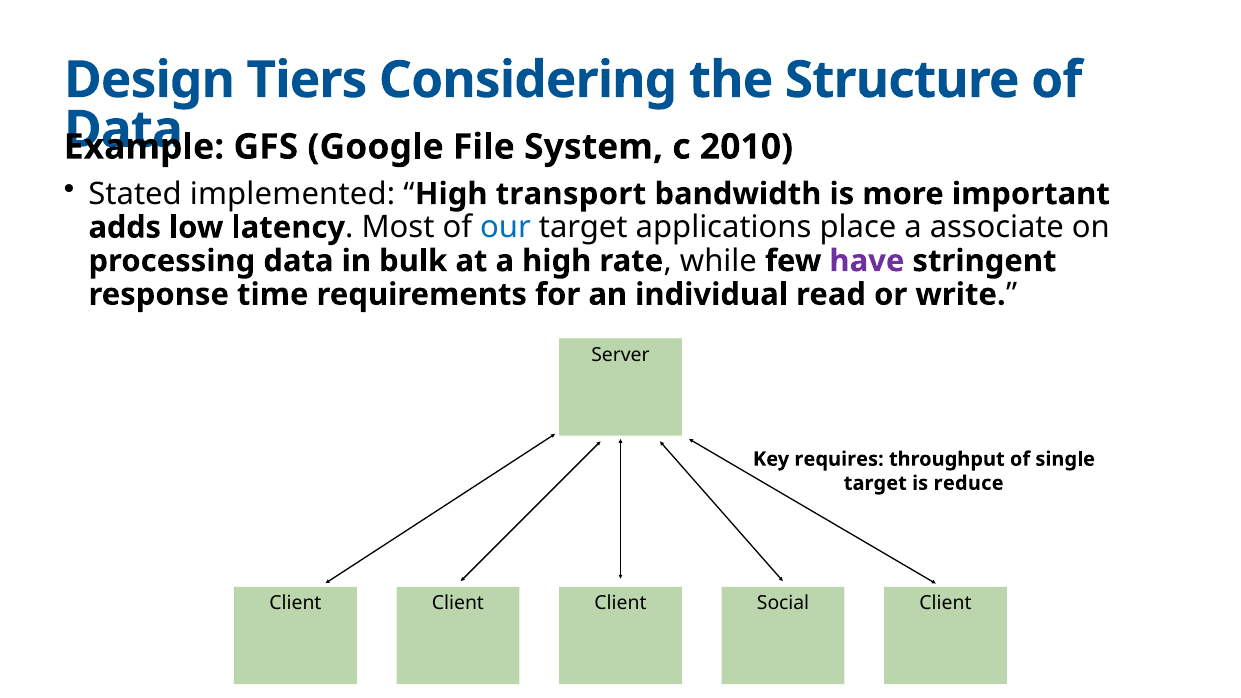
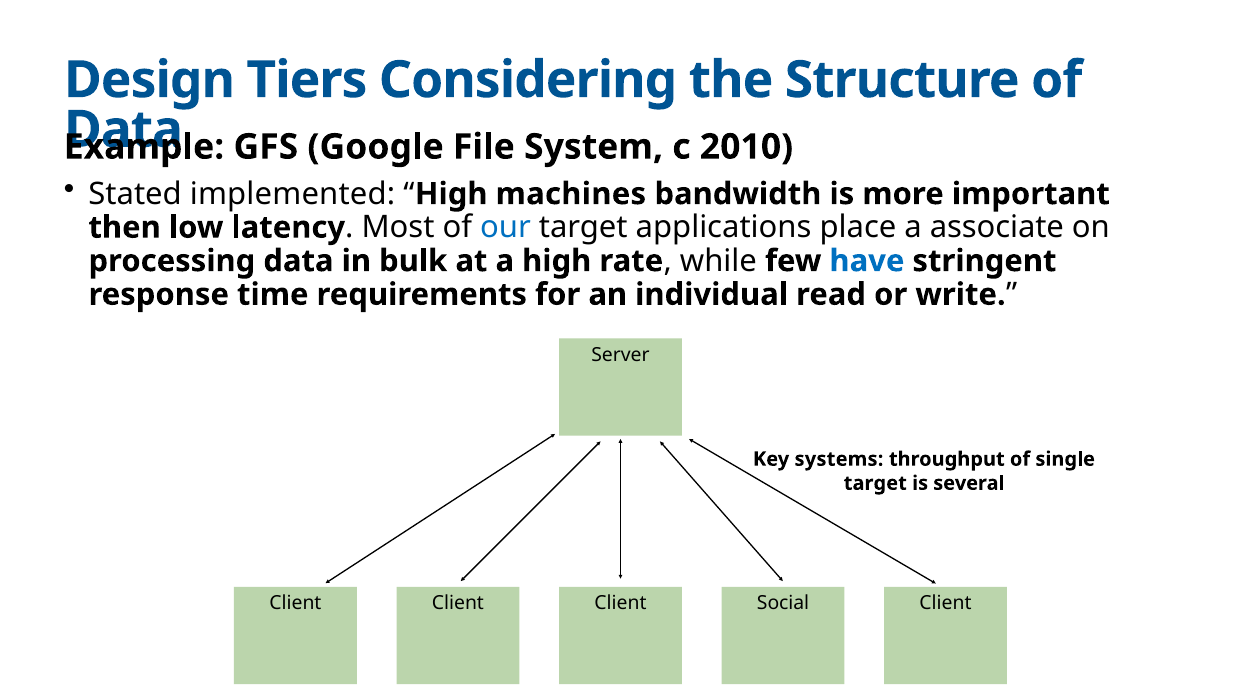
transport: transport -> machines
adds: adds -> then
have colour: purple -> blue
requires: requires -> systems
reduce: reduce -> several
